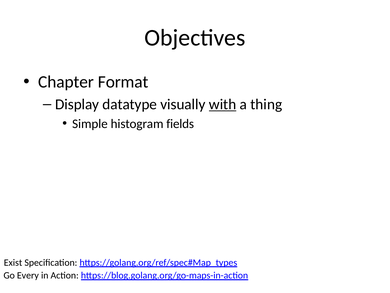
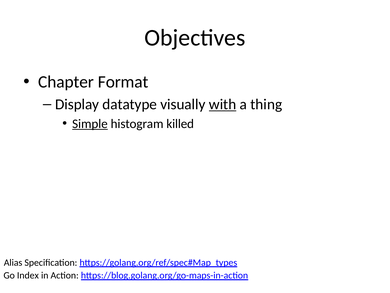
Simple underline: none -> present
fields: fields -> killed
Exist: Exist -> Alias
Every: Every -> Index
